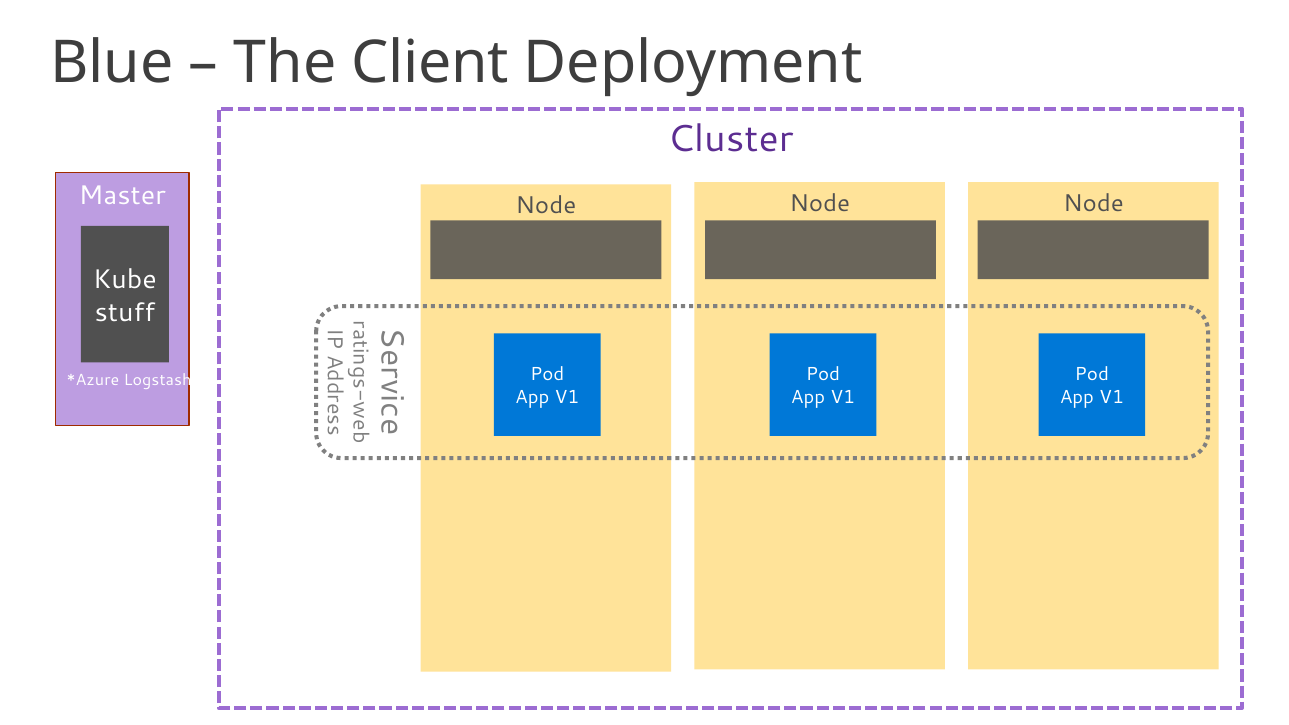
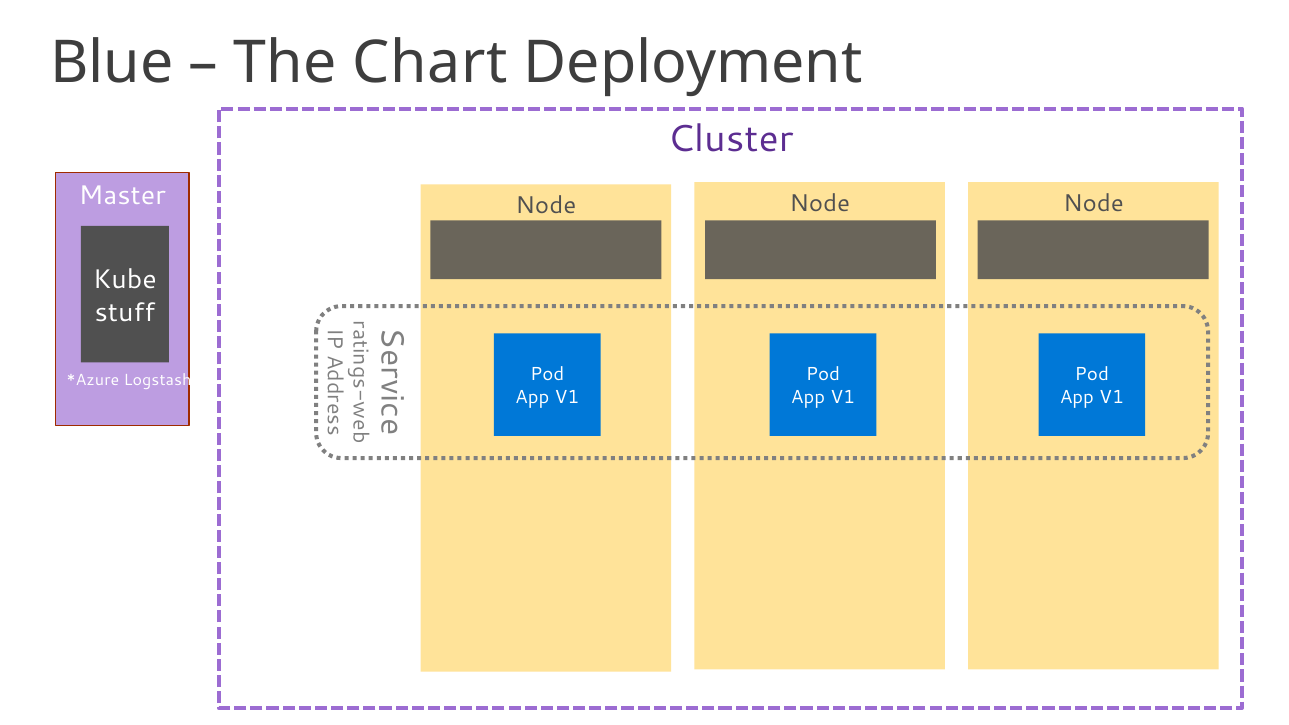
Client: Client -> Chart
